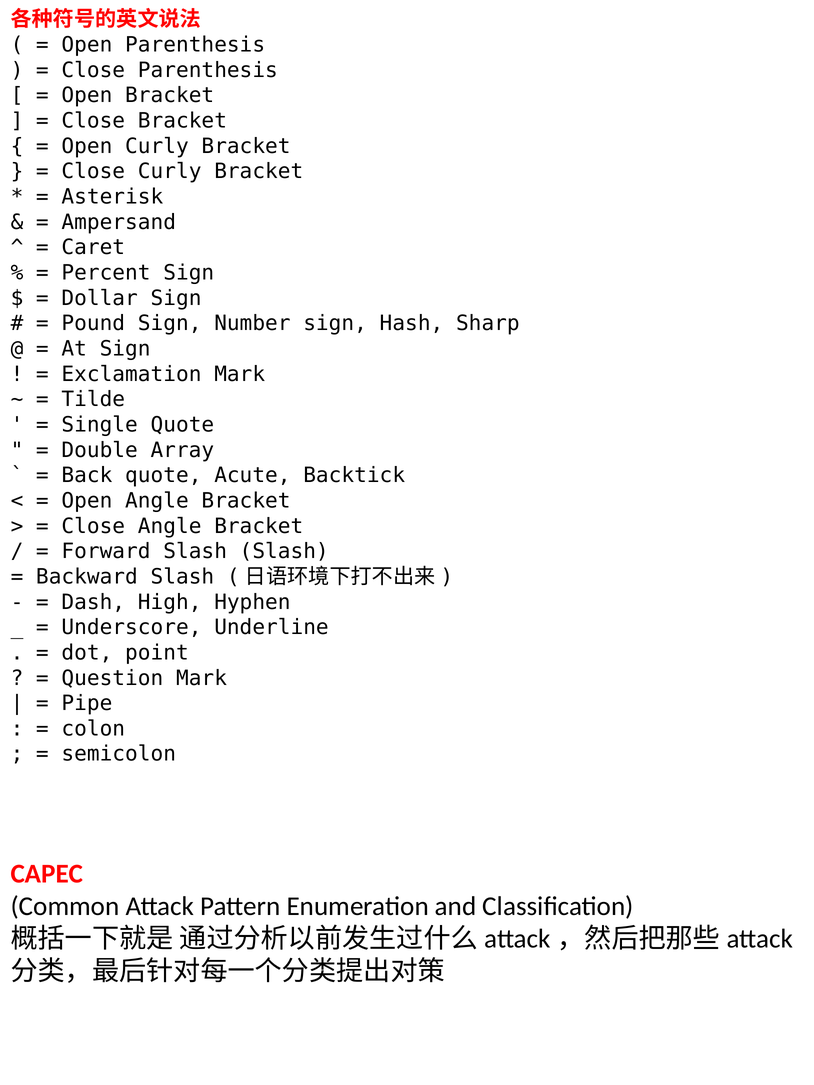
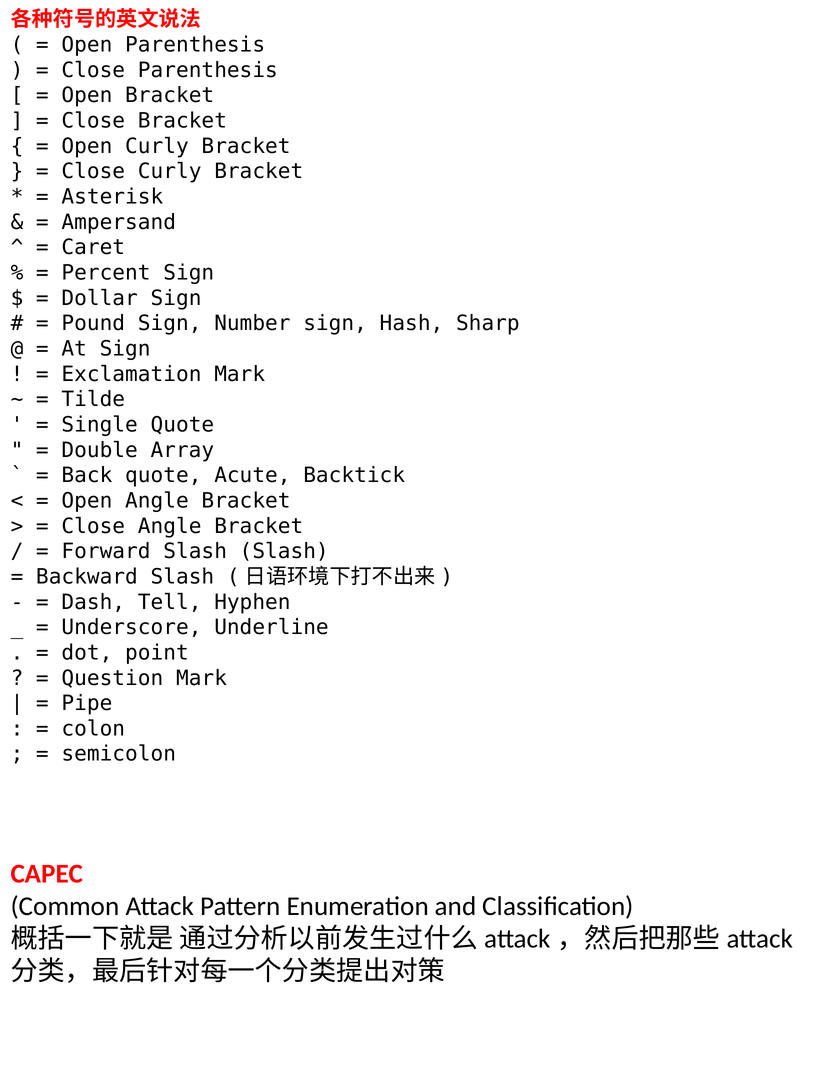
High: High -> Tell
